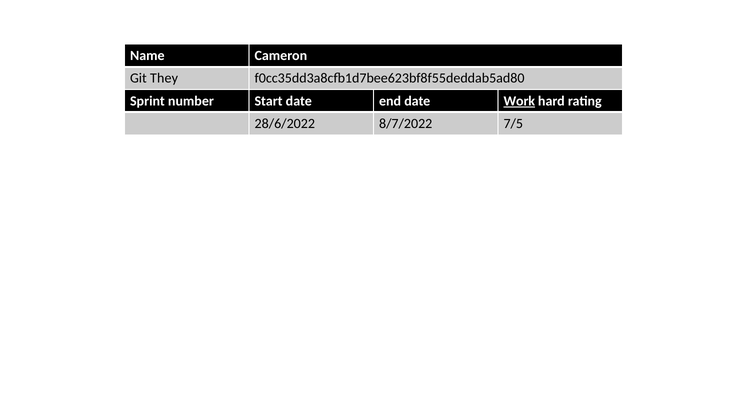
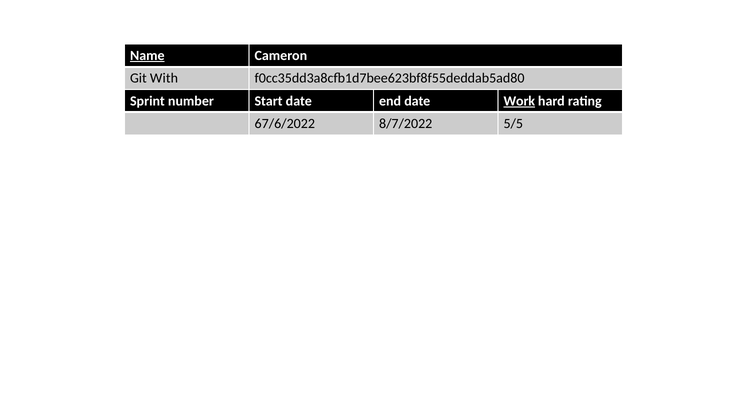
Name underline: none -> present
They: They -> With
28/6/2022: 28/6/2022 -> 67/6/2022
7/5: 7/5 -> 5/5
